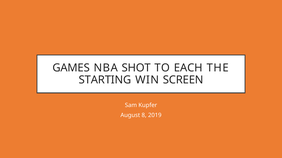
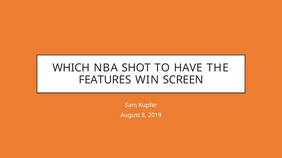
GAMES: GAMES -> WHICH
EACH: EACH -> HAVE
STARTING: STARTING -> FEATURES
